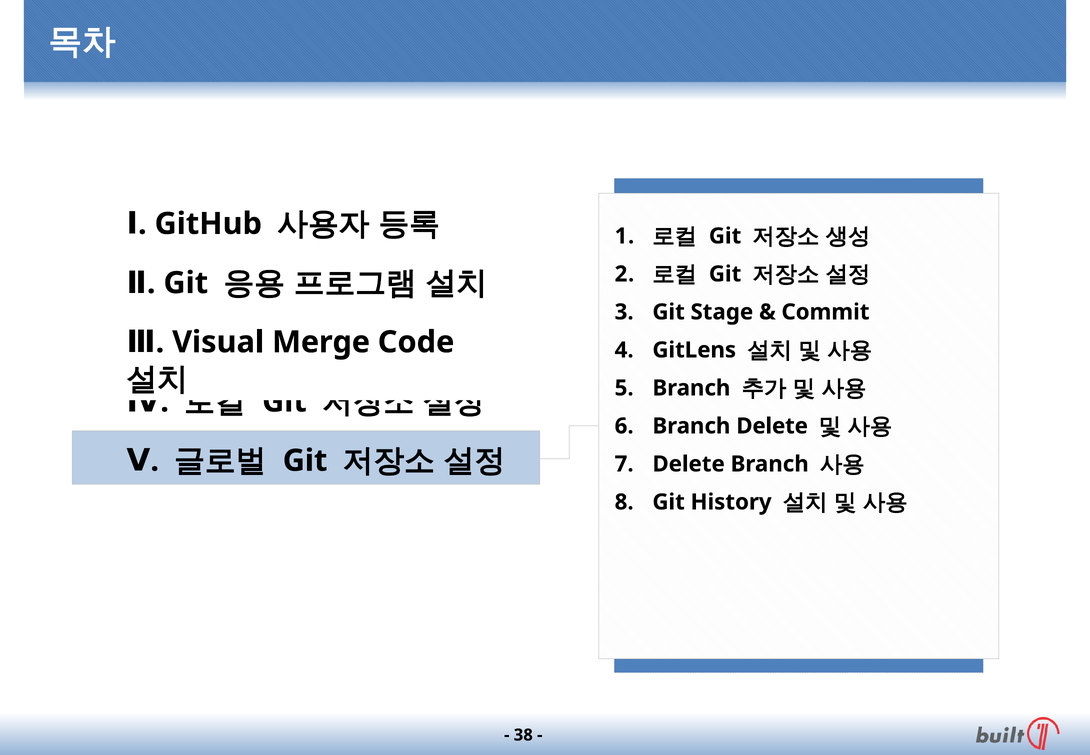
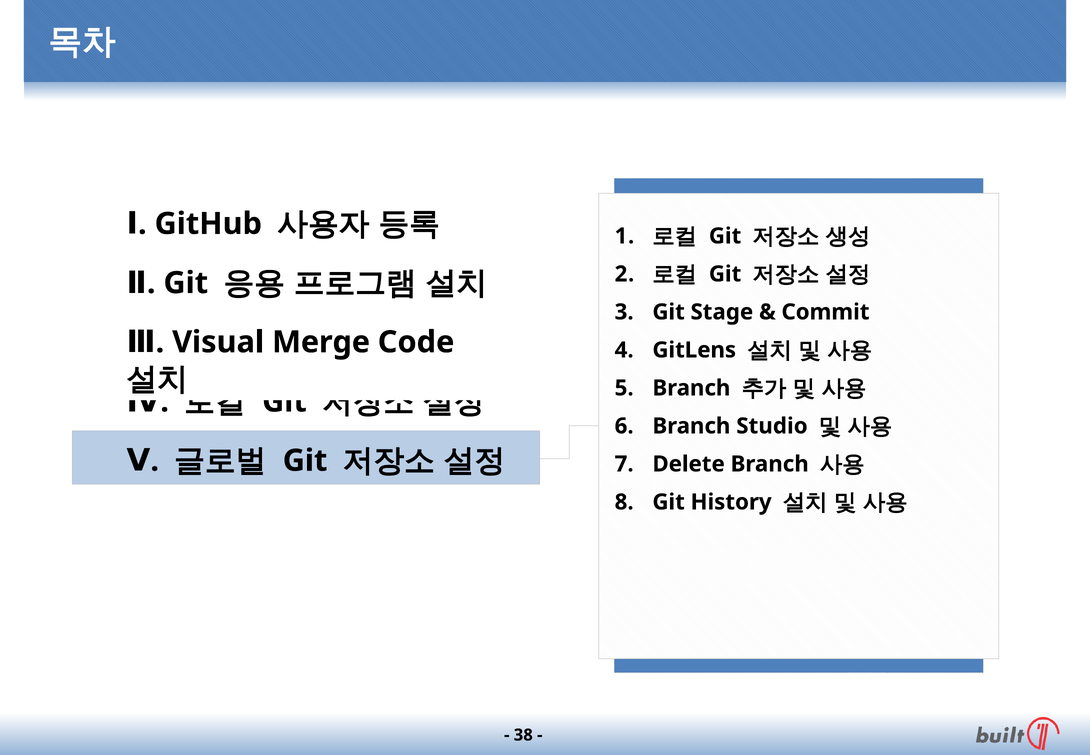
Branch Delete: Delete -> Studio
